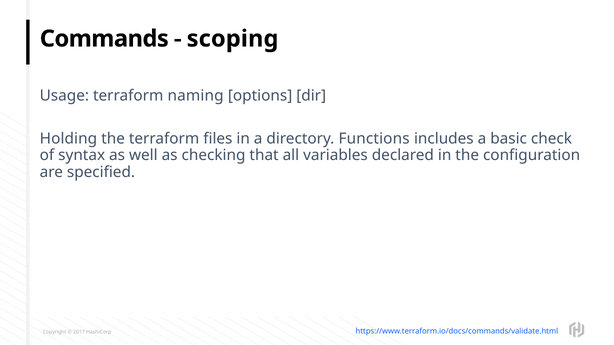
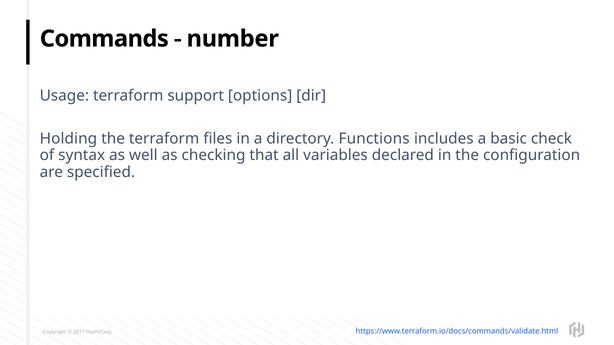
scoping: scoping -> number
naming: naming -> support
